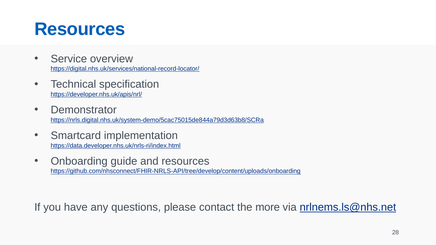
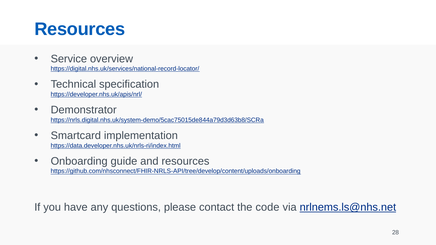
more: more -> code
